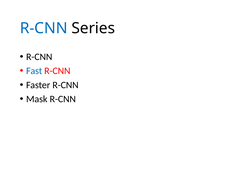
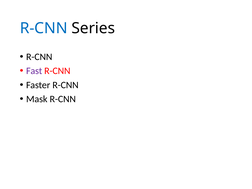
Fast colour: blue -> purple
